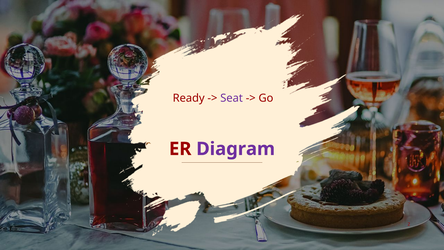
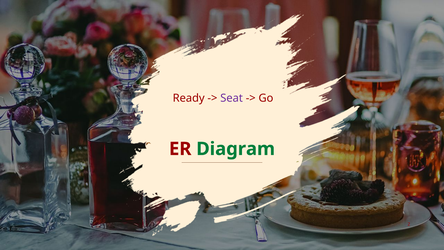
Diagram colour: purple -> green
